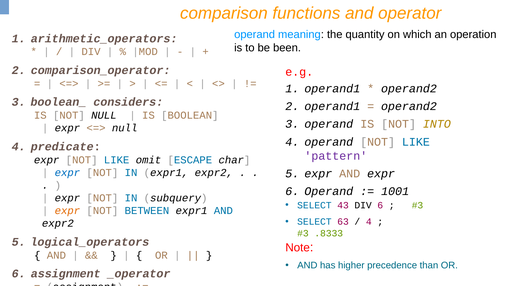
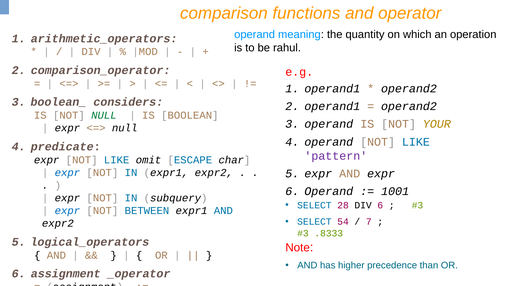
been: been -> rahul
NULL at (104, 115) colour: black -> green
INTO: INTO -> YOUR
43: 43 -> 28
expr at (67, 211) colour: orange -> blue
63: 63 -> 54
4 at (369, 222): 4 -> 7
